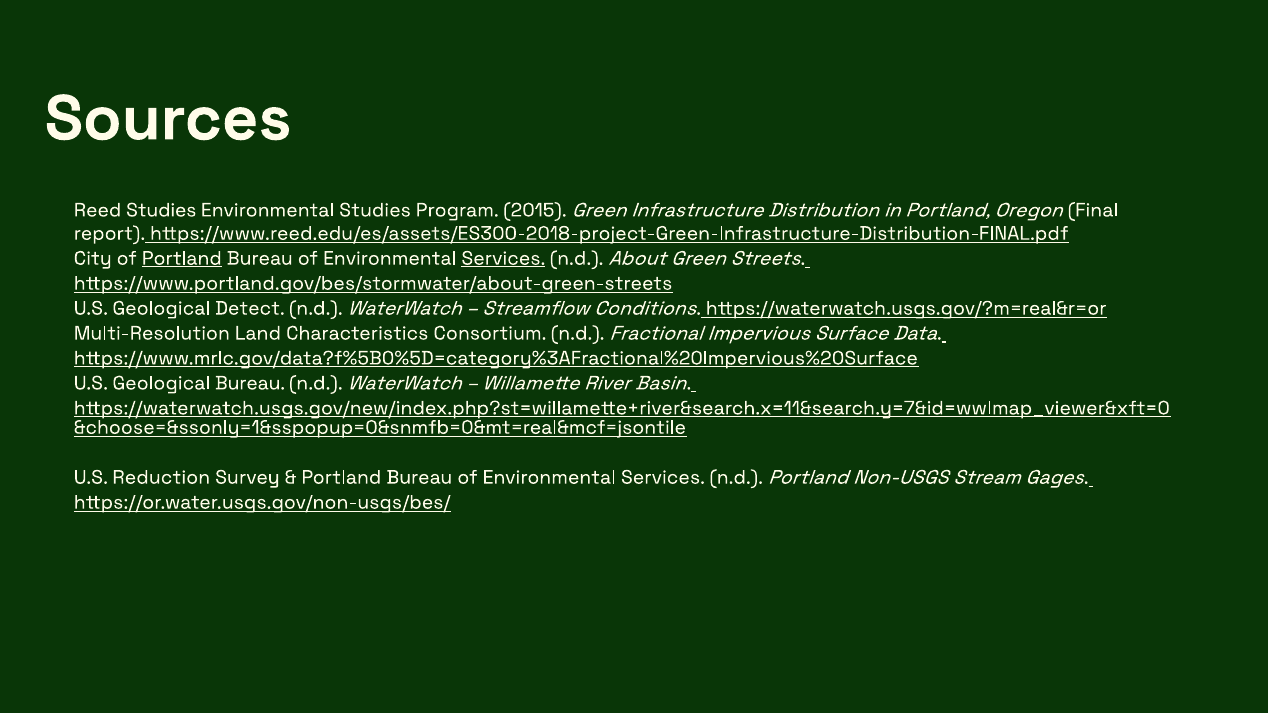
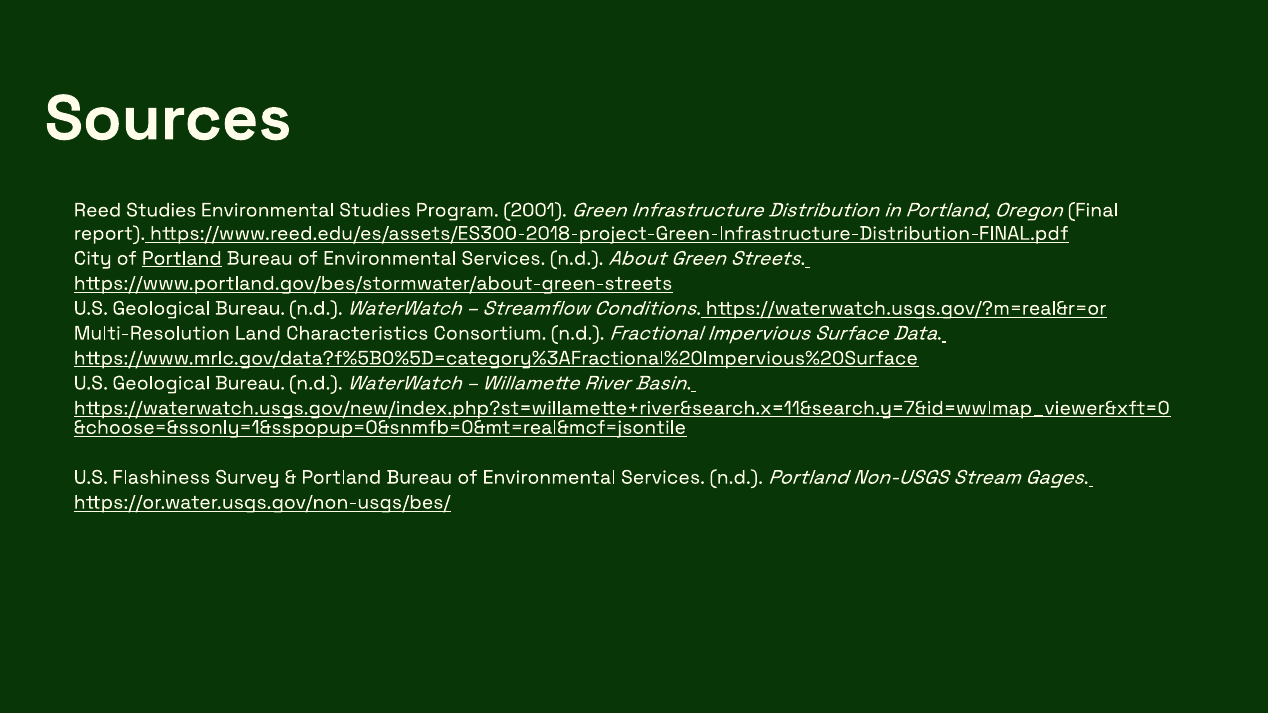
2015: 2015 -> 2001
Services at (503, 258) underline: present -> none
Detect at (250, 308): Detect -> Bureau
Reduction: Reduction -> Flashiness
